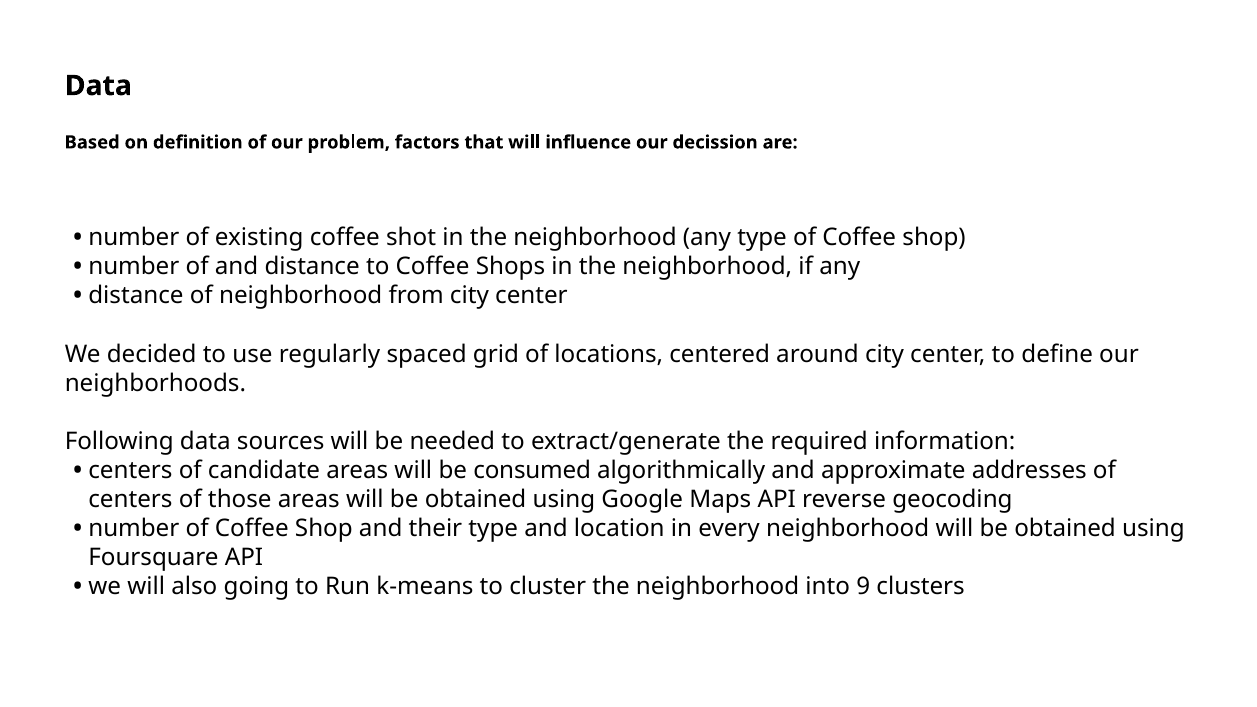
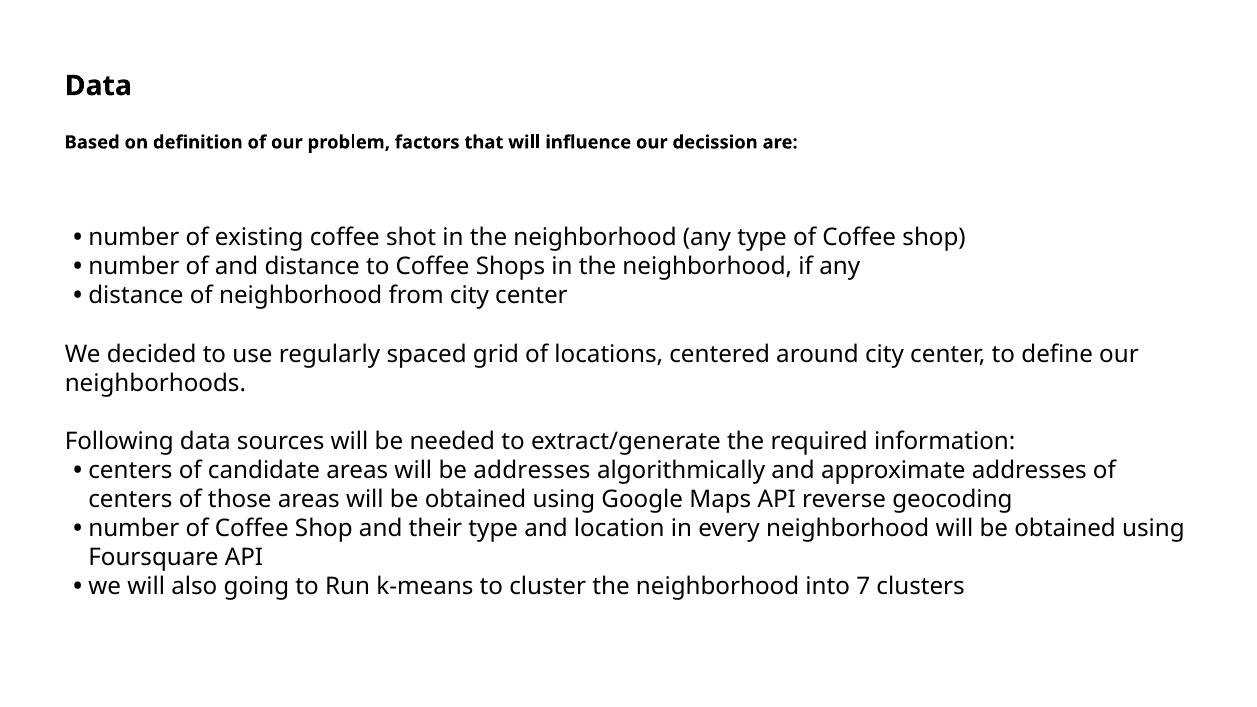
be consumed: consumed -> addresses
9: 9 -> 7
